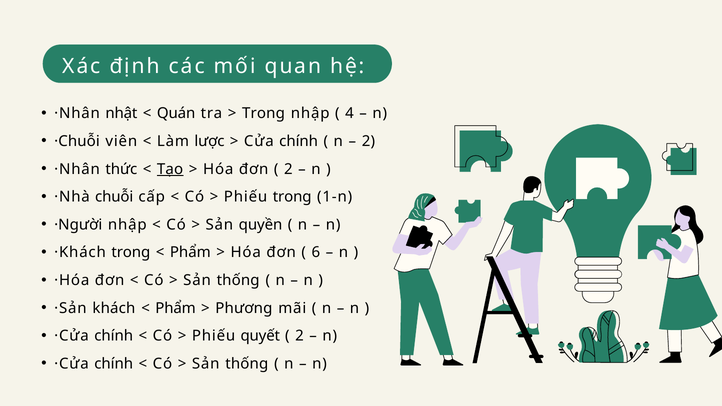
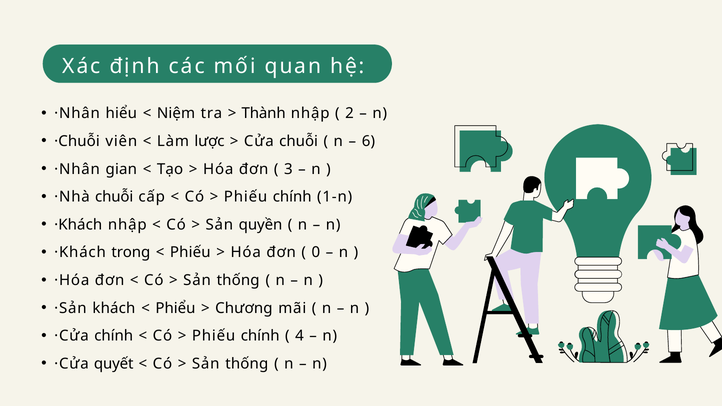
nhật: nhật -> hiểu
Quán: Quán -> Niệm
Trong at (263, 113): Trong -> Thành
4: 4 -> 2
Cửa chính: chính -> chuỗi
2 at (368, 141): 2 -> 6
thức: thức -> gian
Tạo underline: present -> none
2 at (288, 169): 2 -> 3
trong at (292, 197): trong -> chính
·Người at (78, 225): ·Người -> ·Khách
Phẩm at (190, 253): Phẩm -> Phiếu
6: 6 -> 0
Phẩm at (176, 308): Phẩm -> Phiểu
Phương: Phương -> Chương
quyết at (260, 336): quyết -> chính
2 at (299, 336): 2 -> 4
chính at (114, 364): chính -> quyết
